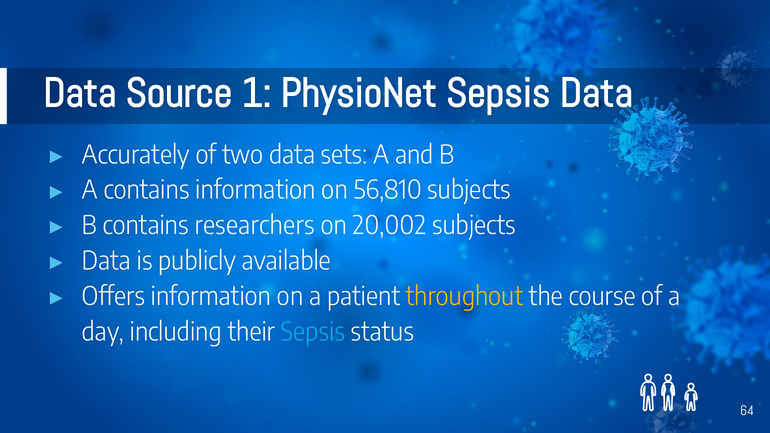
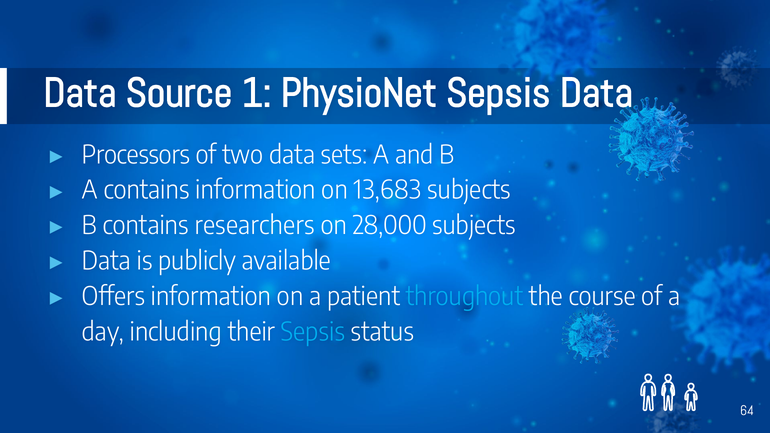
Accurately: Accurately -> Processors
56,810: 56,810 -> 13,683
20,002: 20,002 -> 28,000
throughout colour: yellow -> light blue
